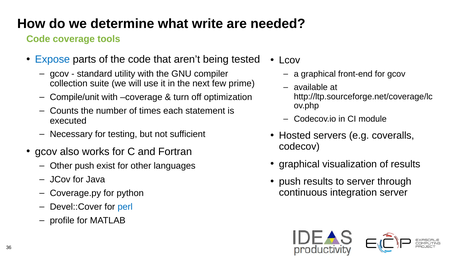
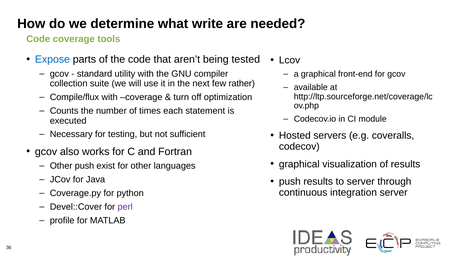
prime: prime -> rather
Compile/unit: Compile/unit -> Compile/flux
perl colour: blue -> purple
